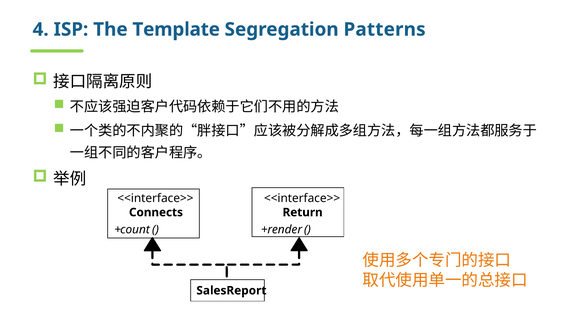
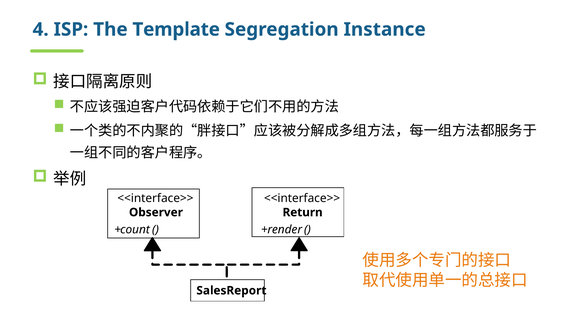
Patterns: Patterns -> Instance
Connects: Connects -> Observer
